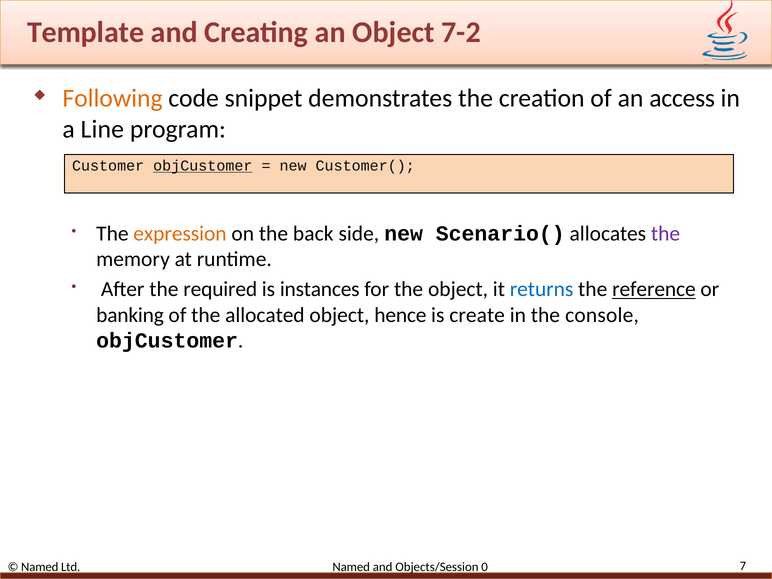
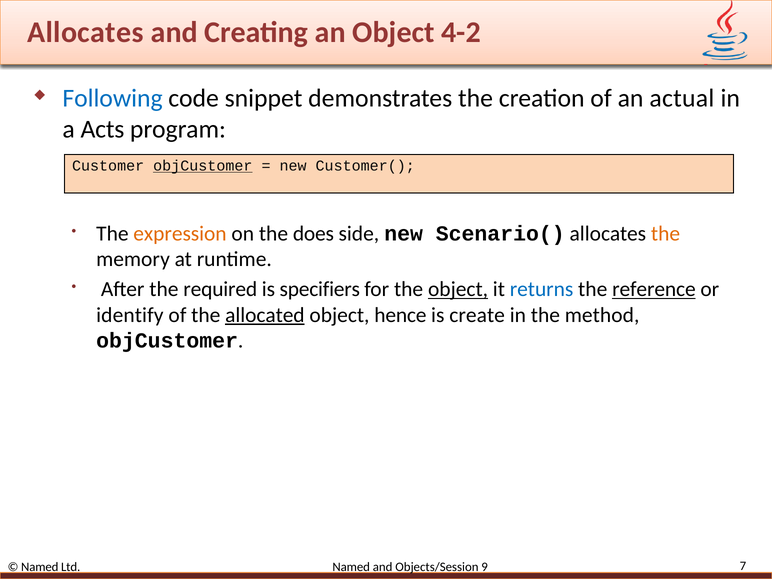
Template at (86, 32): Template -> Allocates
7-2: 7-2 -> 4-2
Following colour: orange -> blue
access: access -> actual
Line: Line -> Acts
back: back -> does
the at (666, 234) colour: purple -> orange
instances: instances -> specifiers
object at (458, 289) underline: none -> present
banking: banking -> identify
allocated underline: none -> present
console: console -> method
0: 0 -> 9
